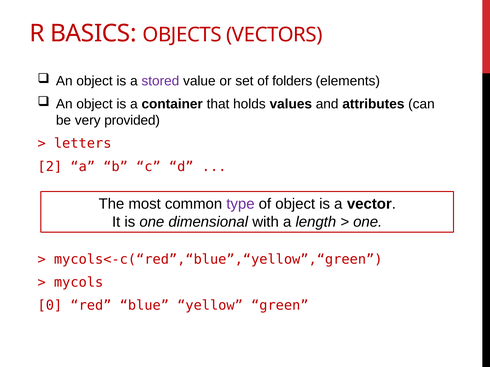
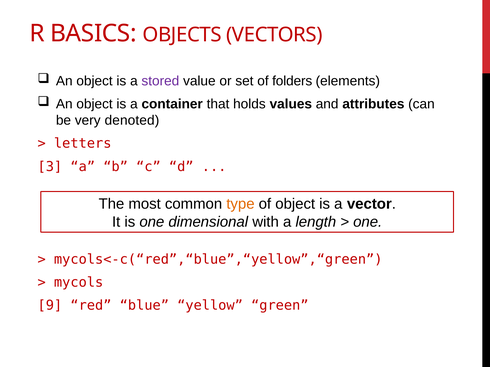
provided: provided -> denoted
2: 2 -> 3
type colour: purple -> orange
0: 0 -> 9
